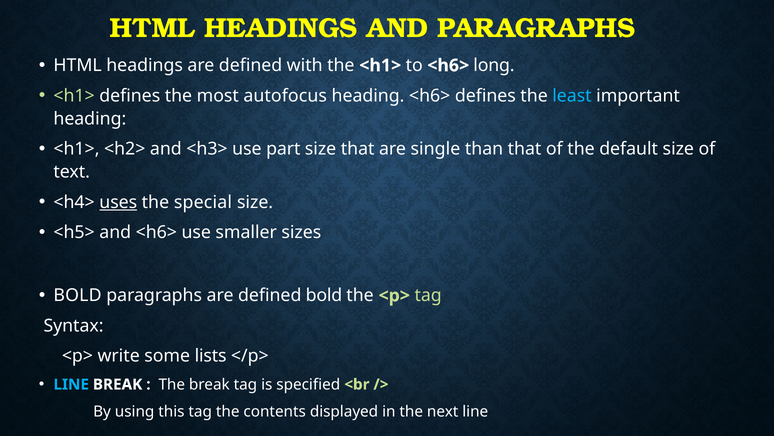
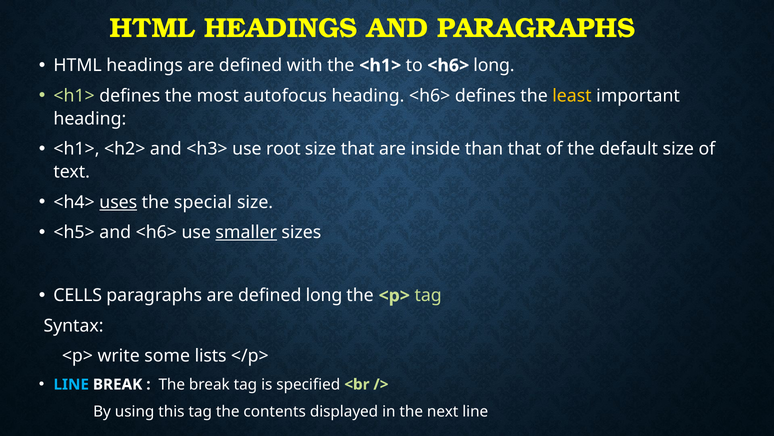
least colour: light blue -> yellow
part: part -> root
single: single -> inside
smaller underline: none -> present
BOLD at (78, 295): BOLD -> CELLS
defined bold: bold -> long
